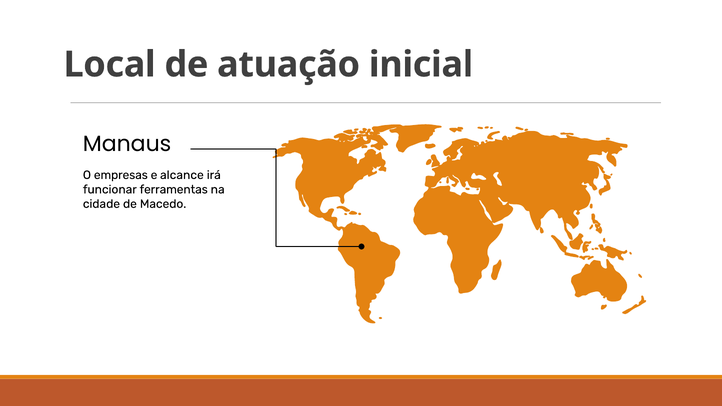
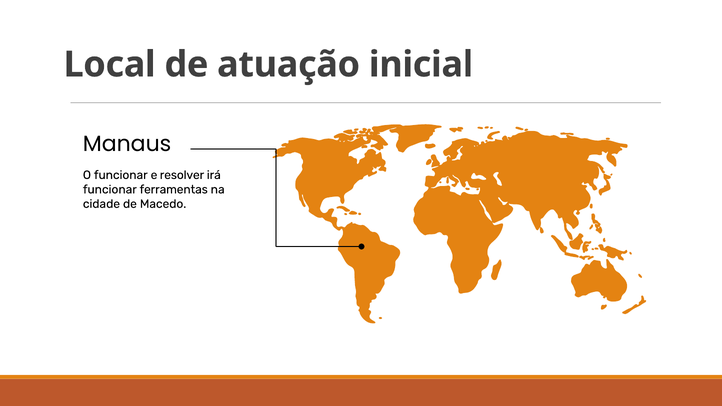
O empresas: empresas -> funcionar
alcance: alcance -> resolver
